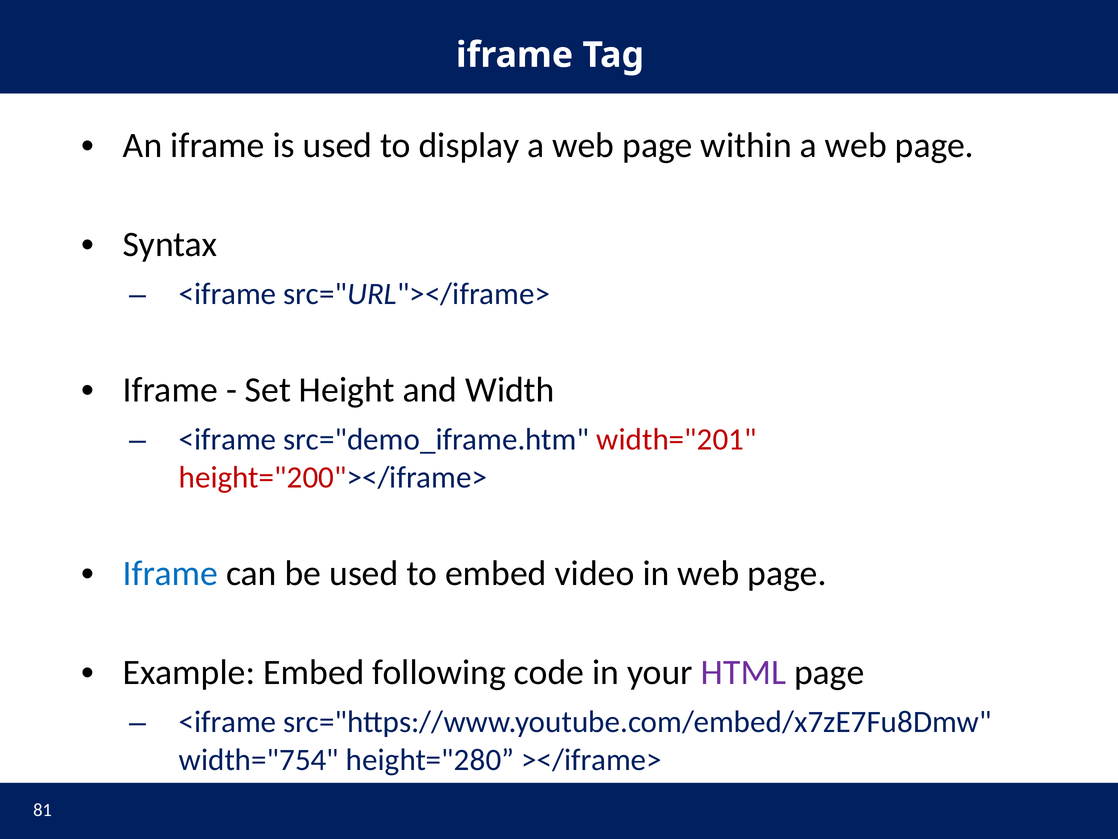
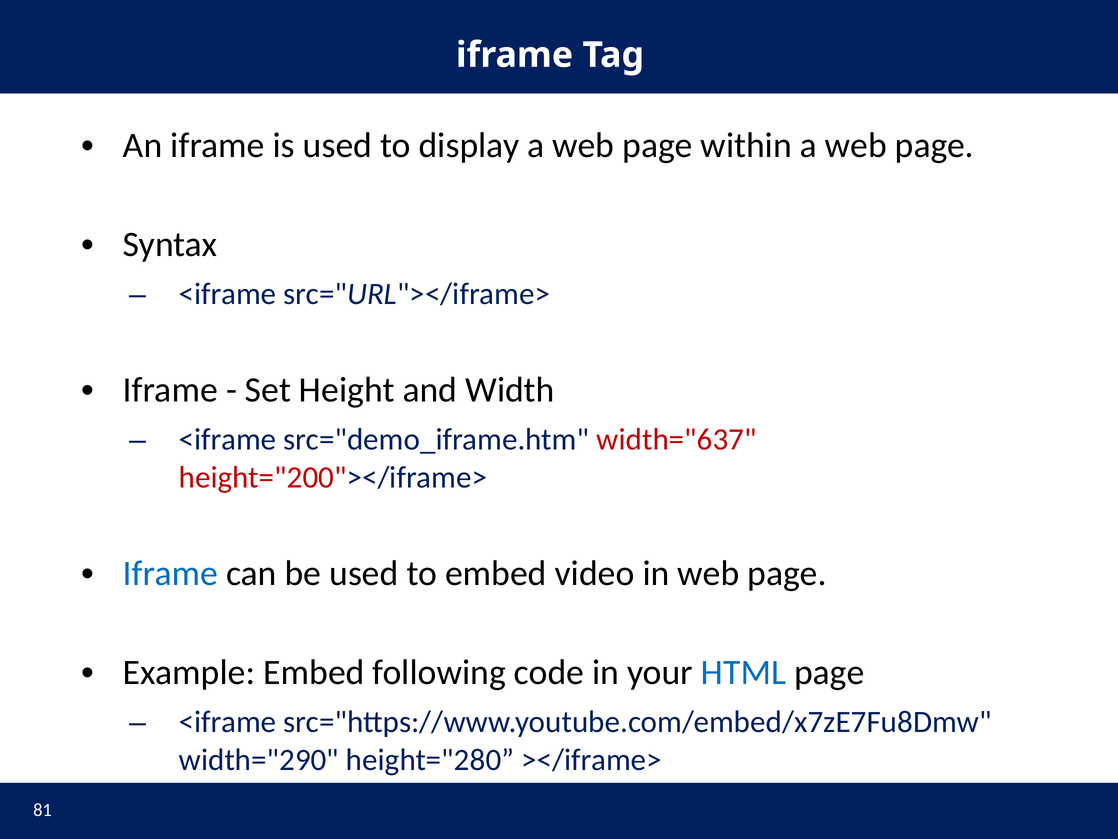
width="201: width="201 -> width="637
HTML colour: purple -> blue
width="754: width="754 -> width="290
